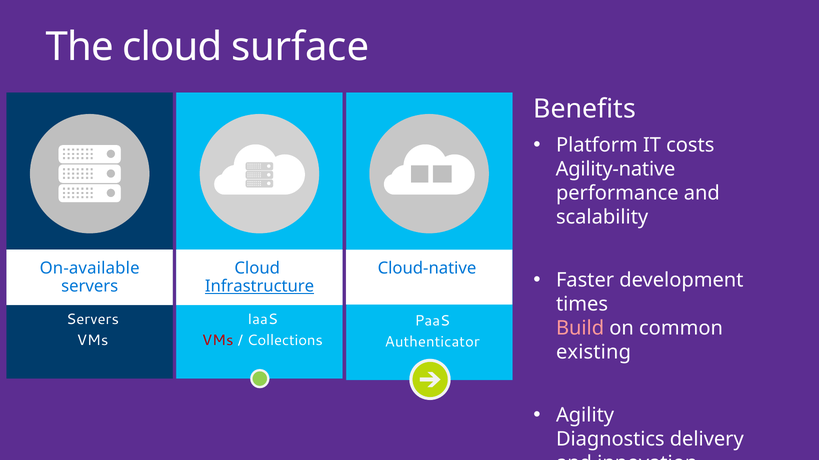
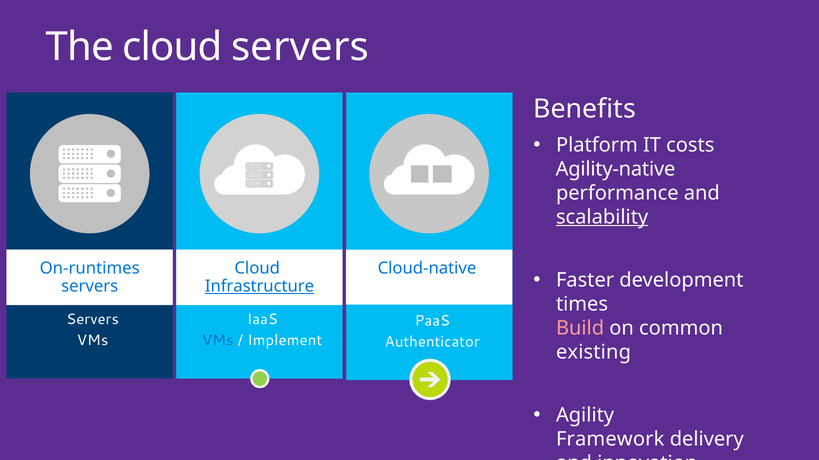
cloud surface: surface -> servers
scalability underline: none -> present
On-available: On-available -> On-runtimes
VMs at (218, 341) colour: red -> blue
Collections: Collections -> Implement
Diagnostics: Diagnostics -> Framework
